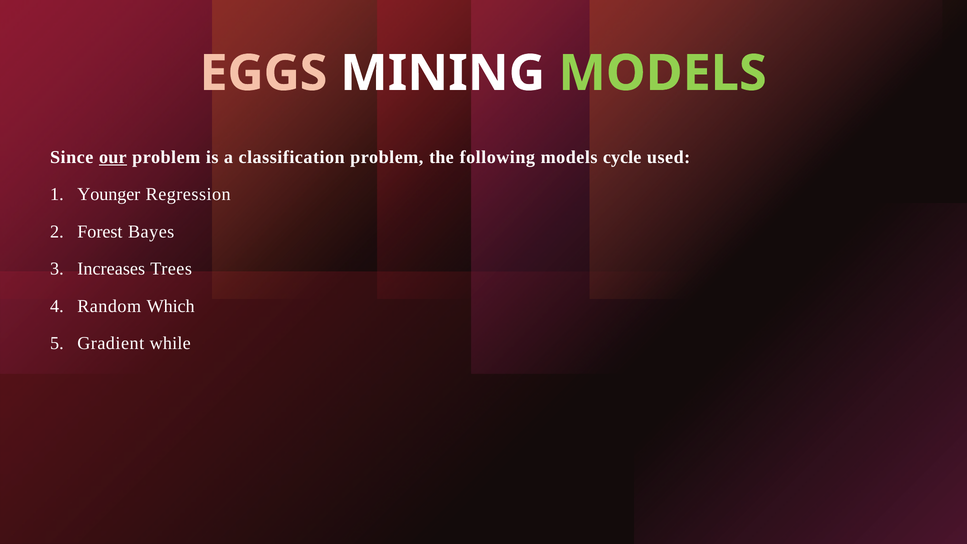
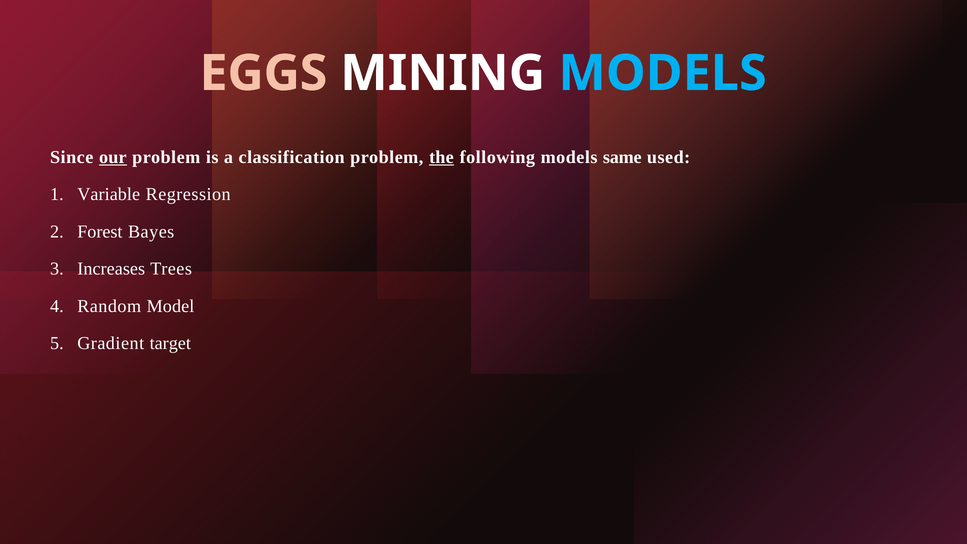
MODELS at (663, 73) colour: light green -> light blue
the underline: none -> present
cycle: cycle -> same
Younger: Younger -> Variable
Which: Which -> Model
while: while -> target
